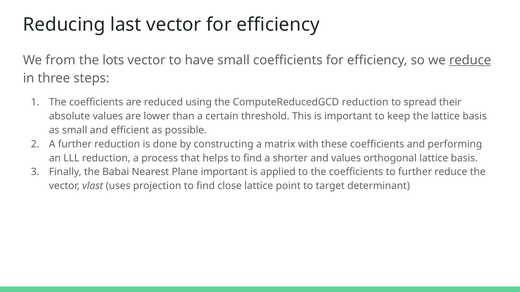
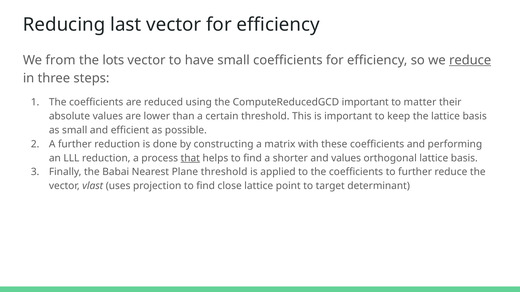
ComputeReducedGCD reduction: reduction -> important
spread: spread -> matter
that underline: none -> present
Plane important: important -> threshold
